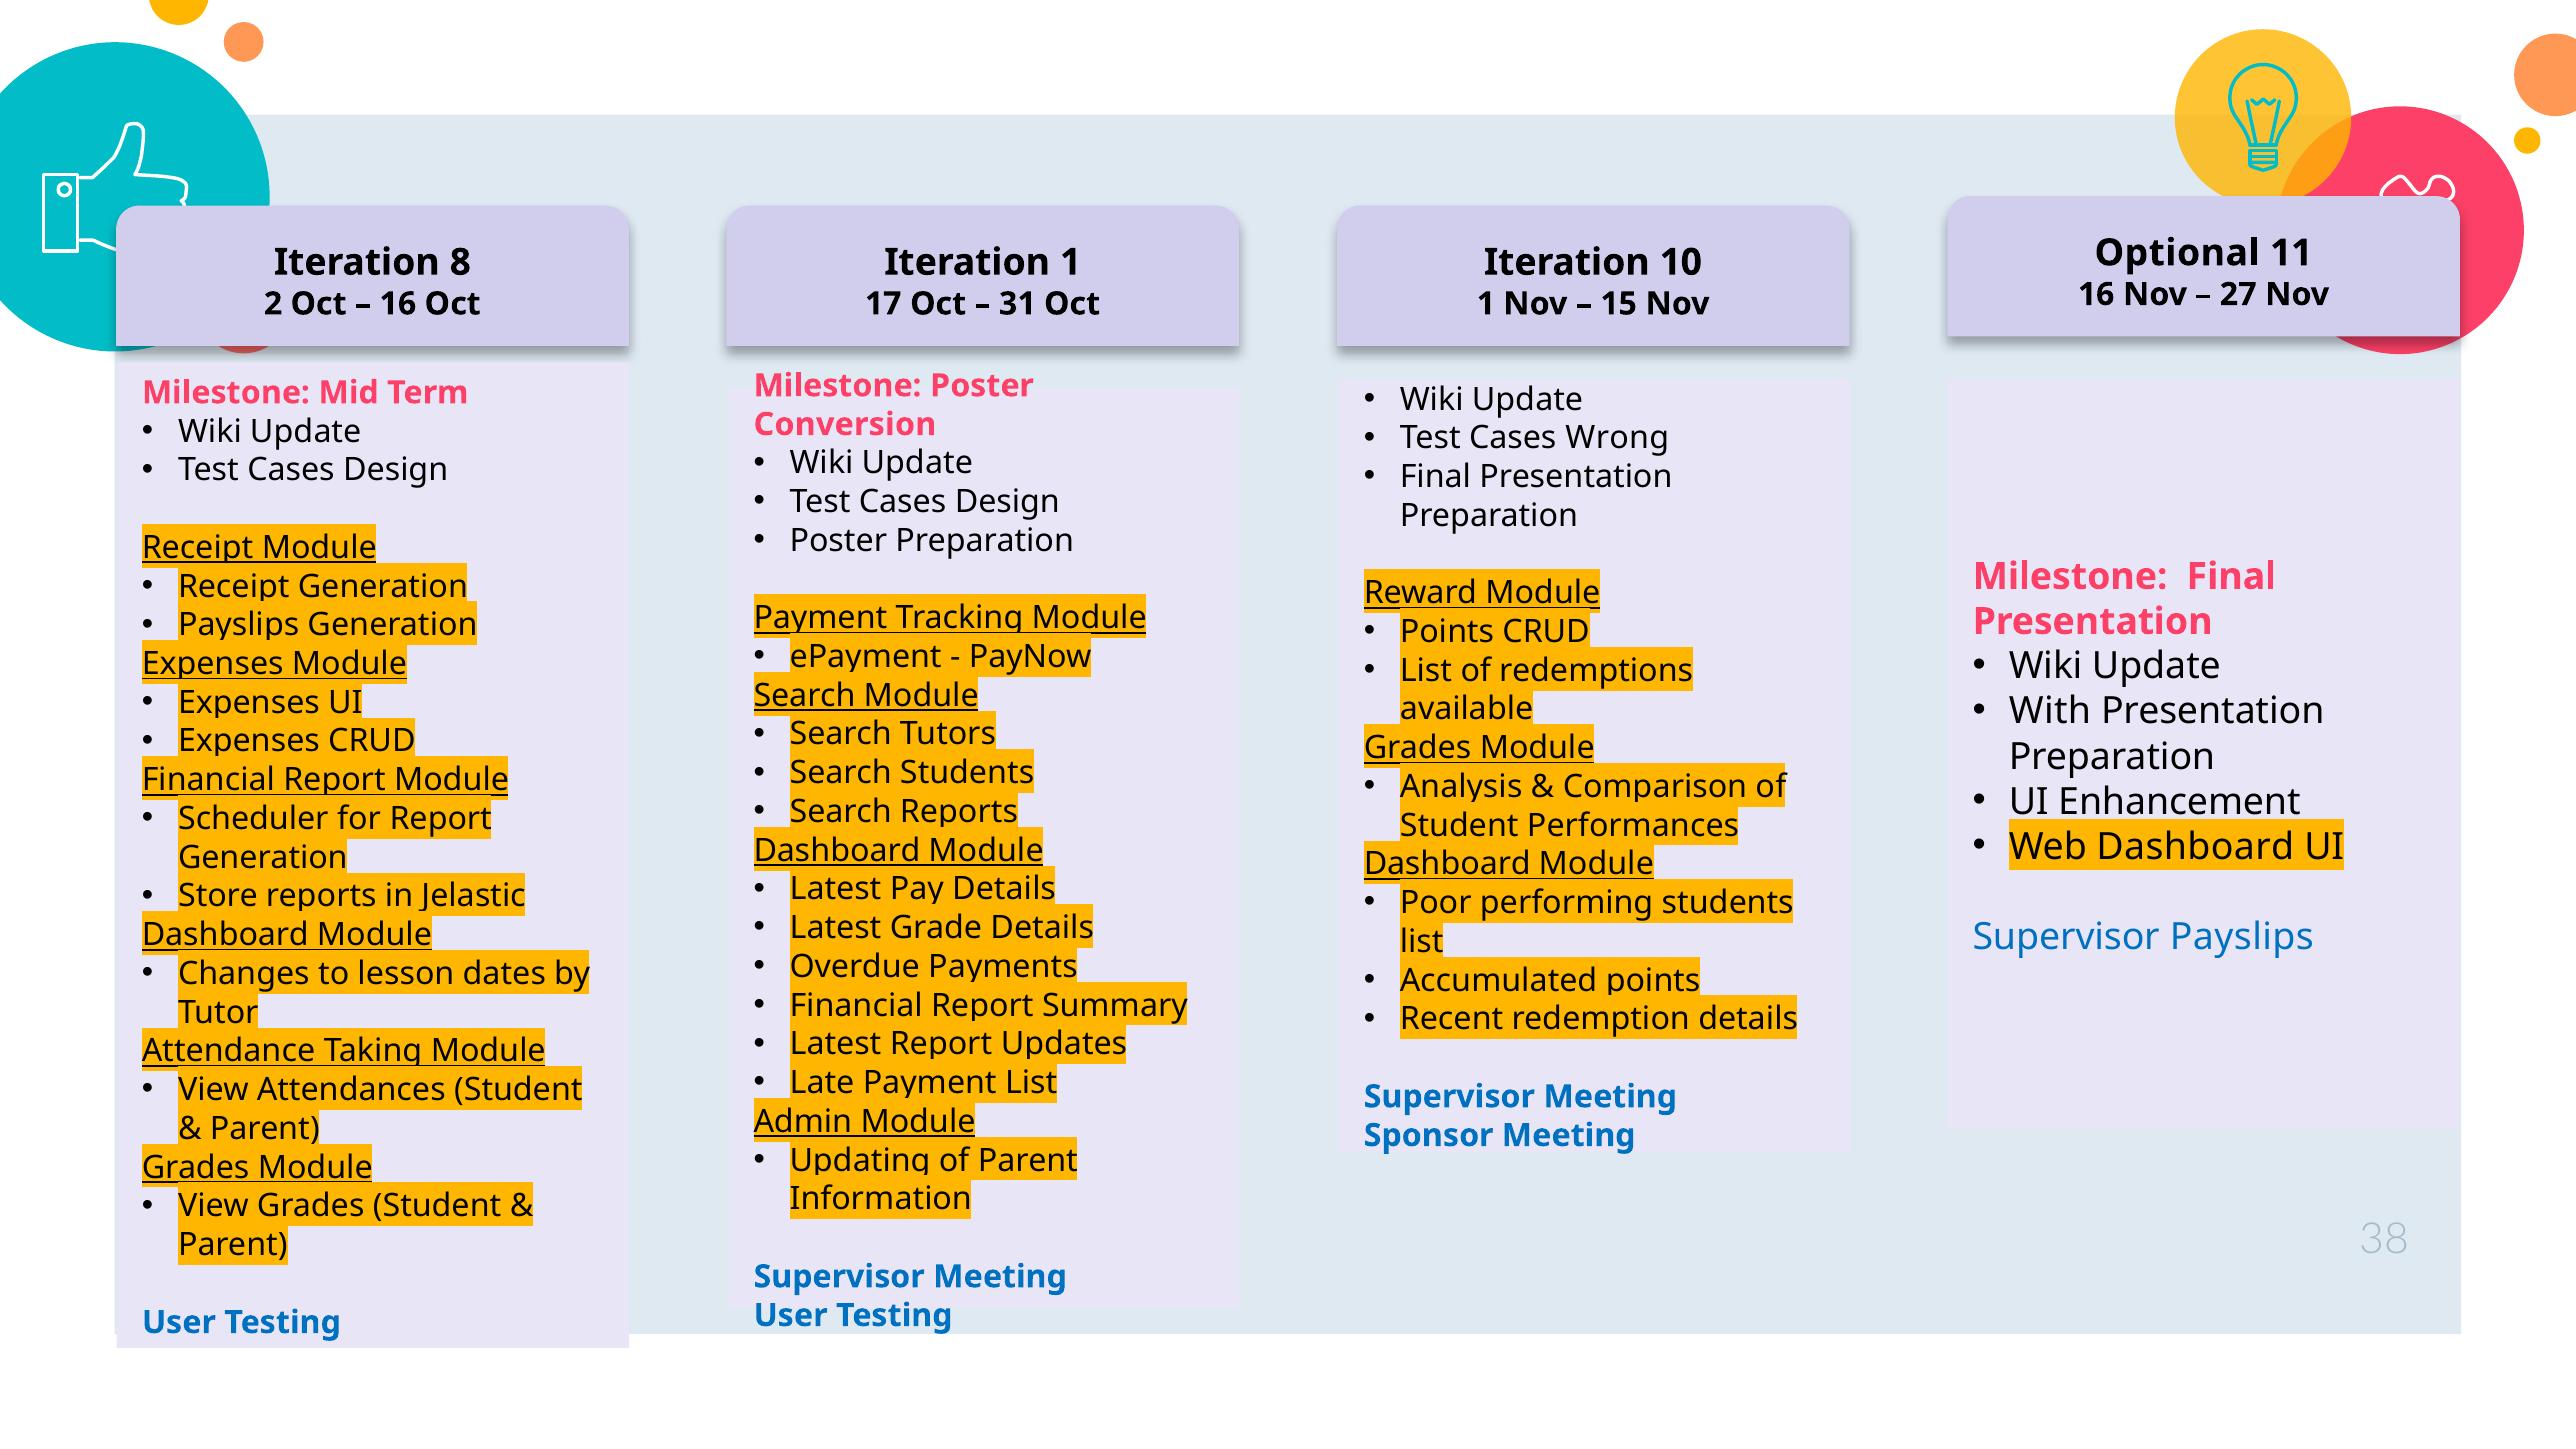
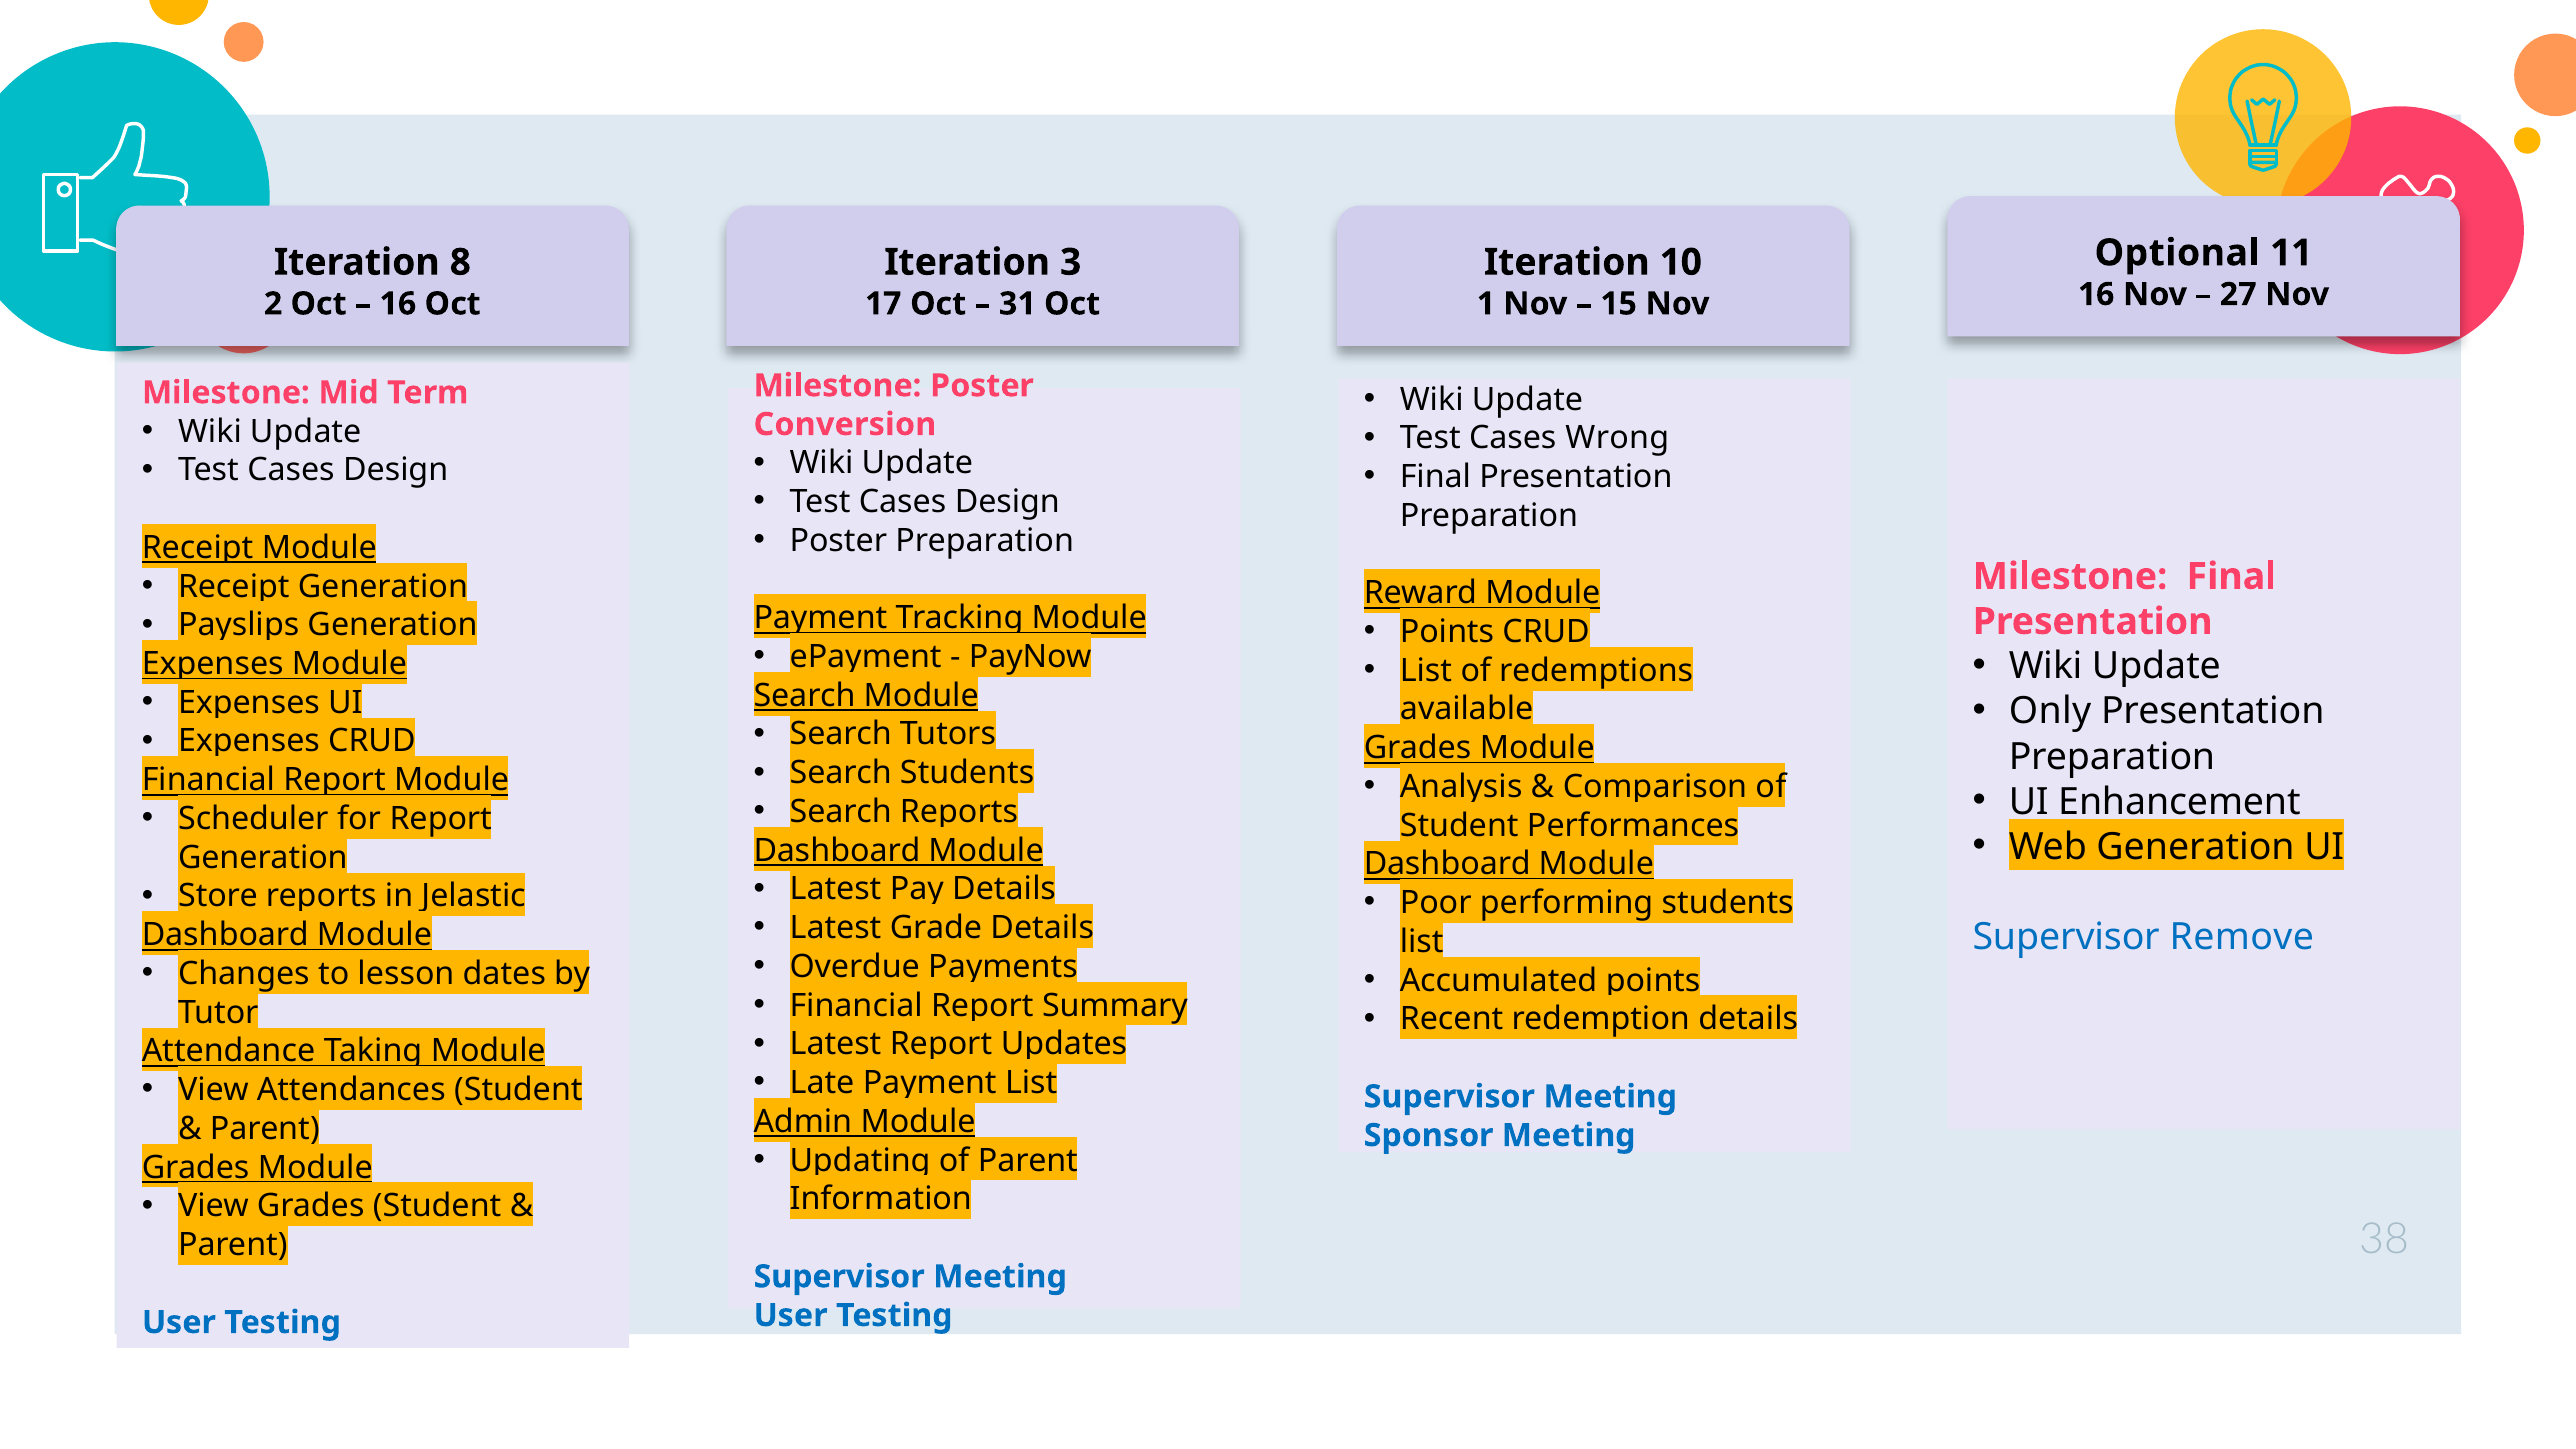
Iteration 1: 1 -> 3
With: With -> Only
Web Dashboard: Dashboard -> Generation
Supervisor Payslips: Payslips -> Remove
